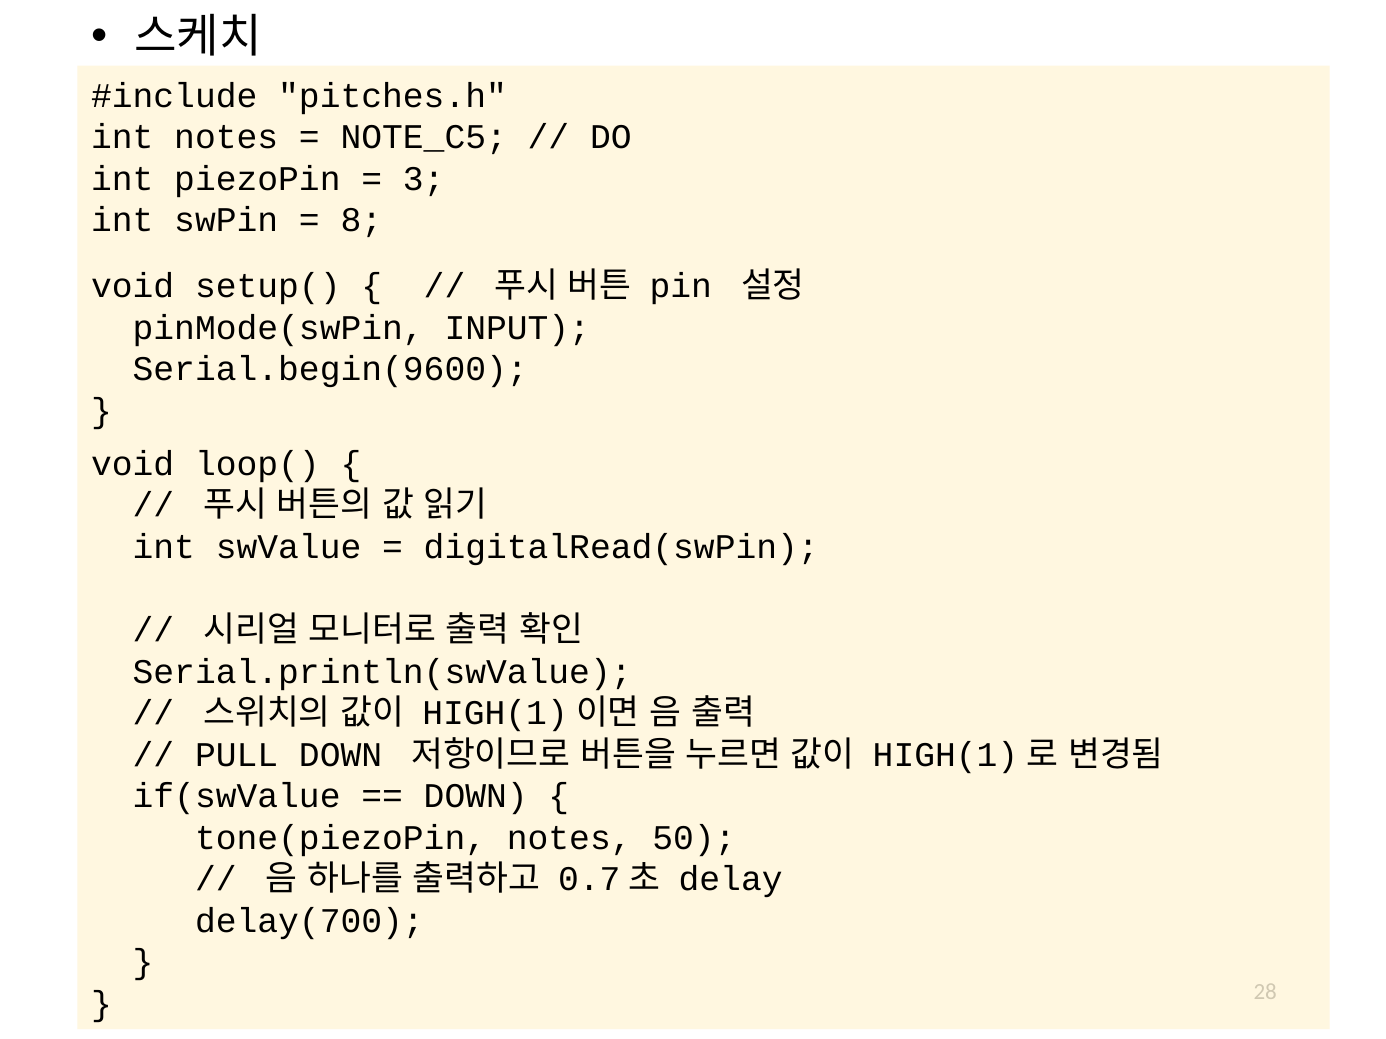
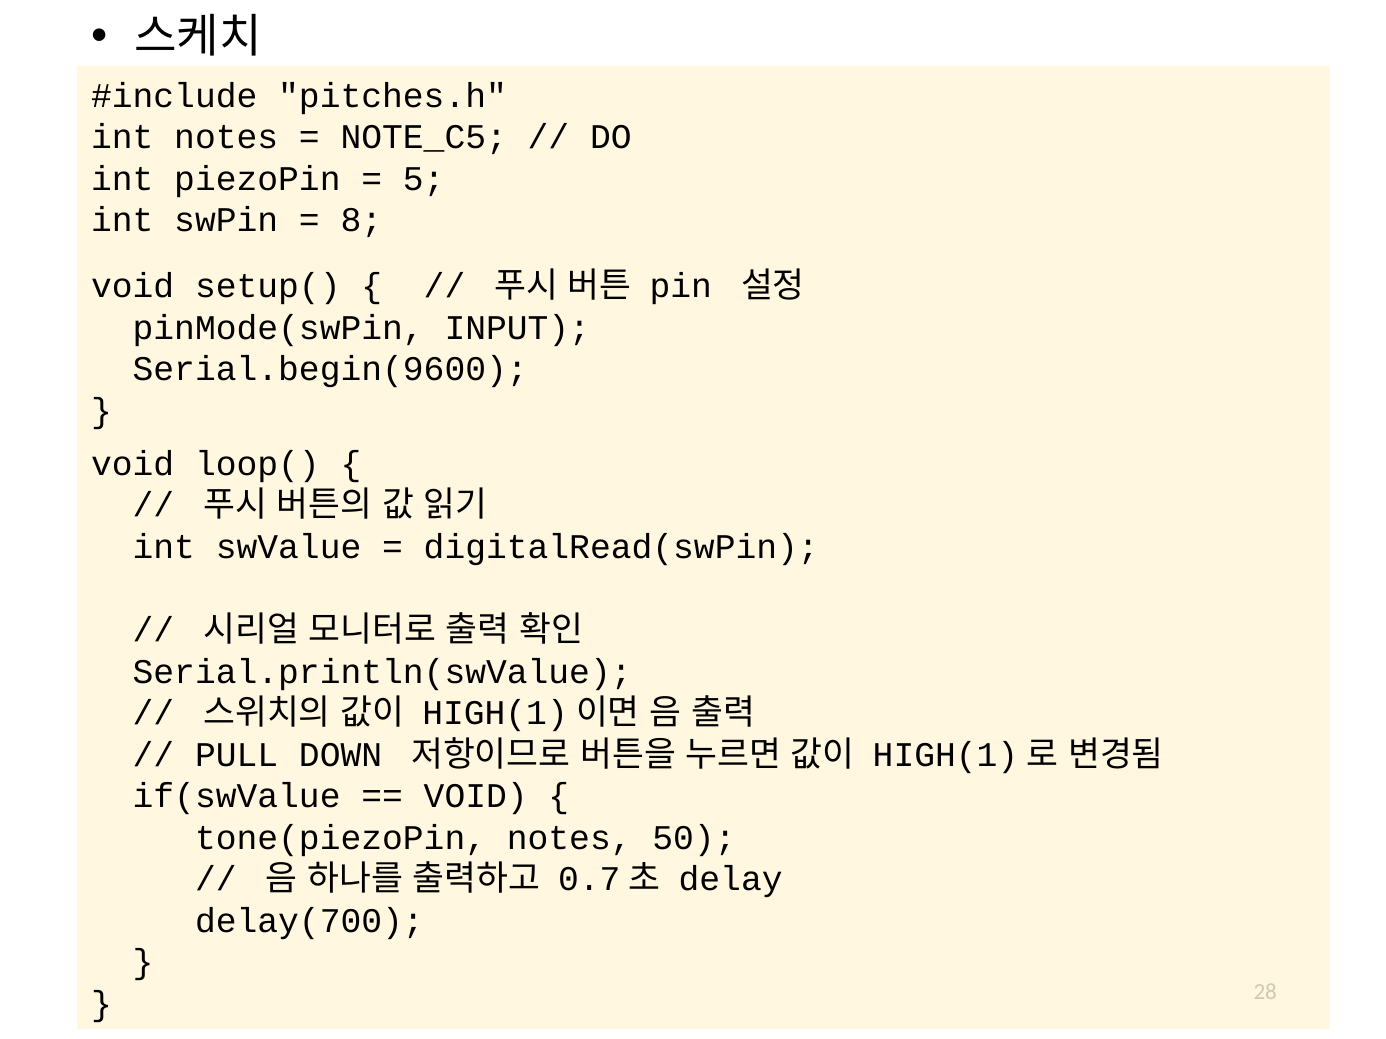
3: 3 -> 5
DOWN at (476, 797): DOWN -> VOID
